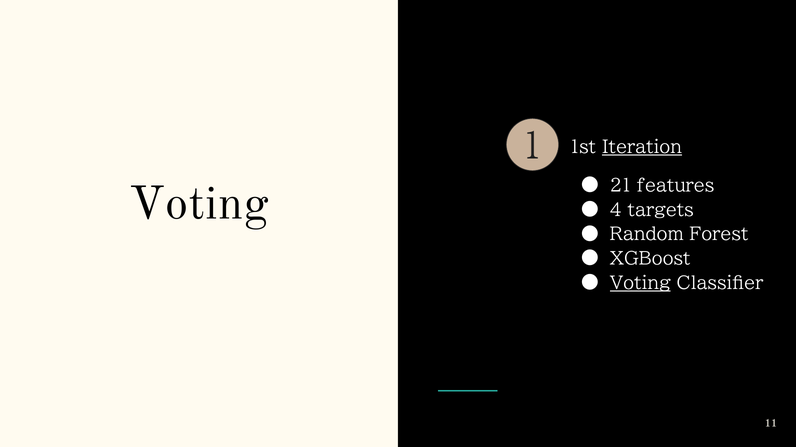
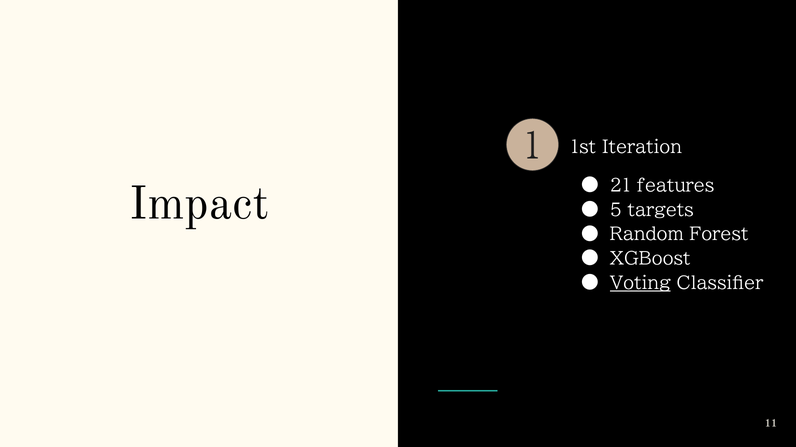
Iteration underline: present -> none
Voting at (199, 204): Voting -> Impact
4: 4 -> 5
